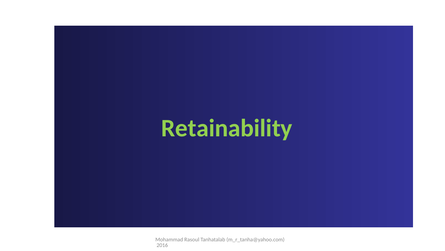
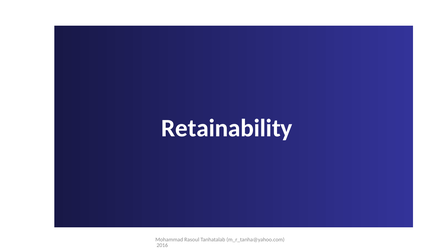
Retainability colour: light green -> white
